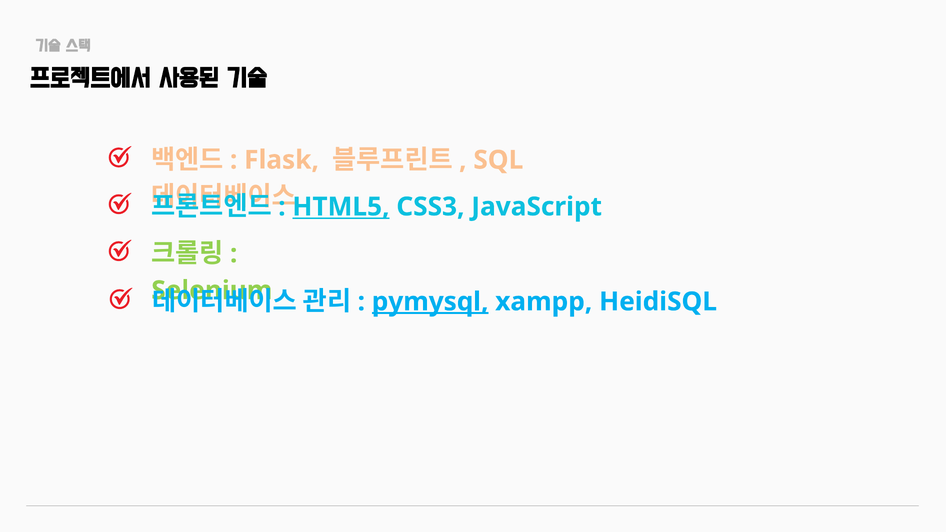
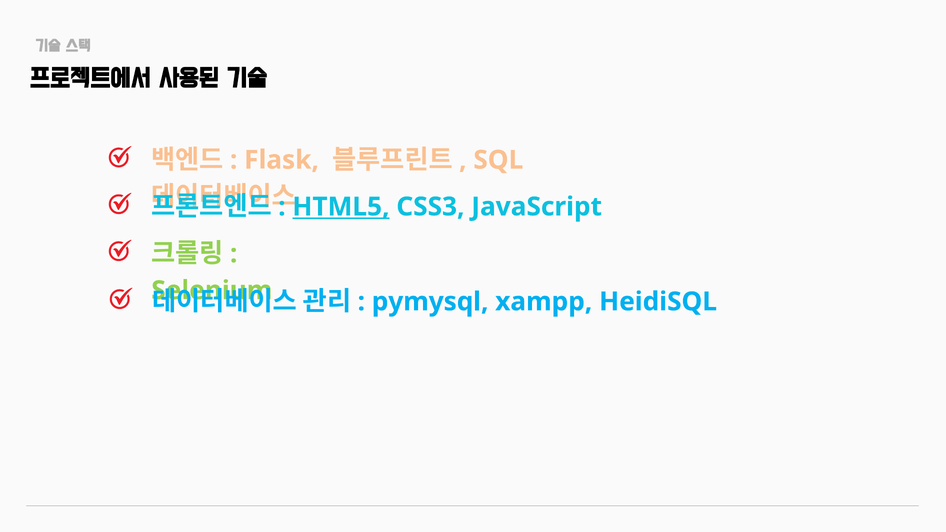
pymysql underline: present -> none
